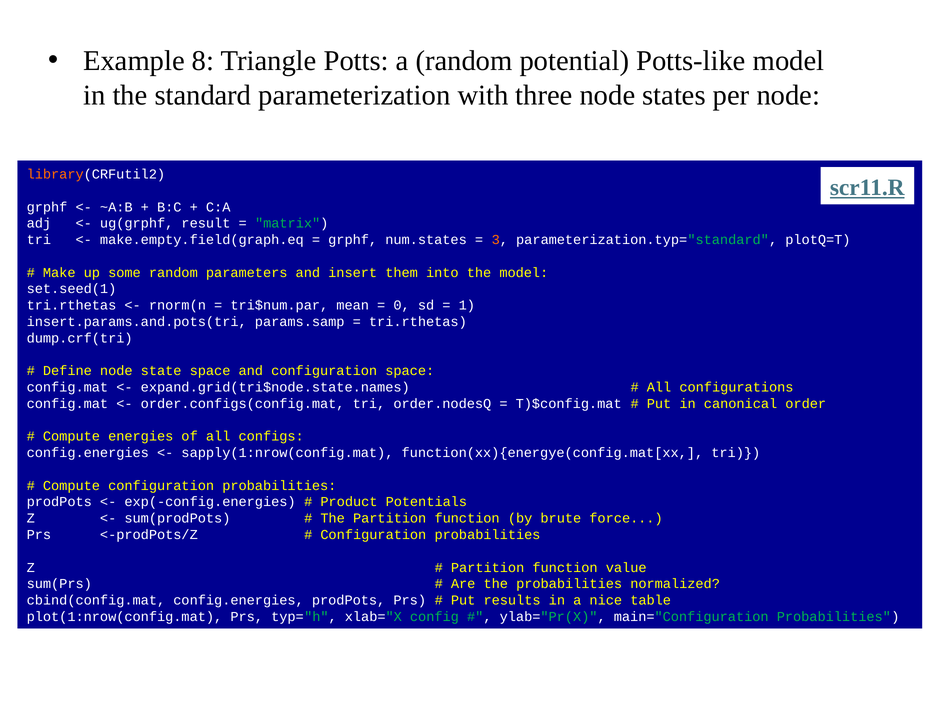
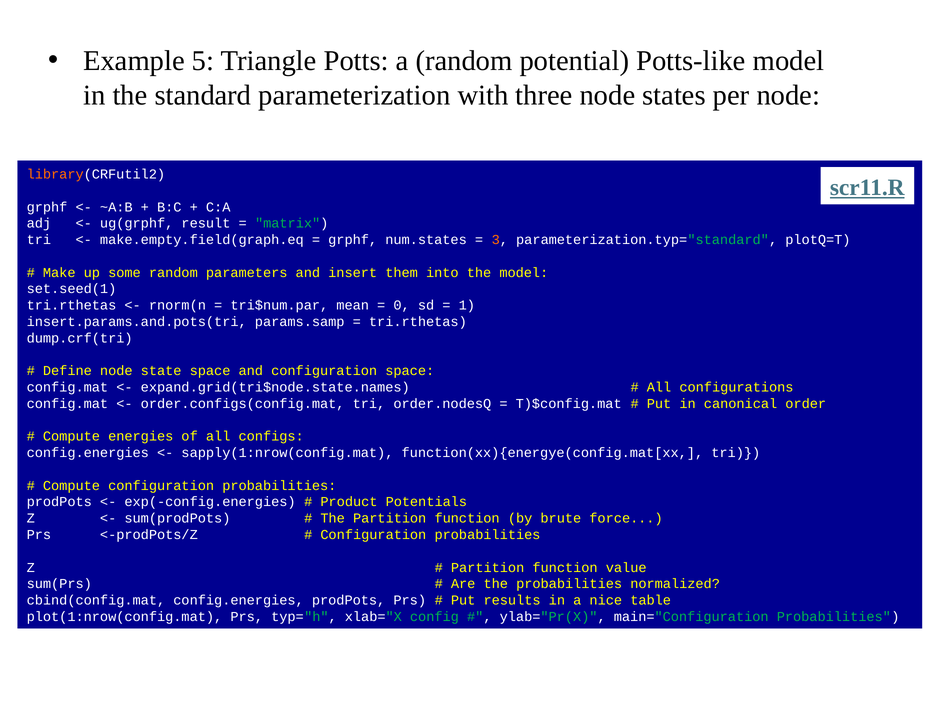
8: 8 -> 5
